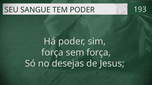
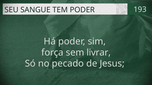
sem força: força -> livrar
desejas: desejas -> pecado
